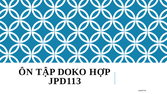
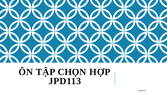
DOKO: DOKO -> CHỌN
